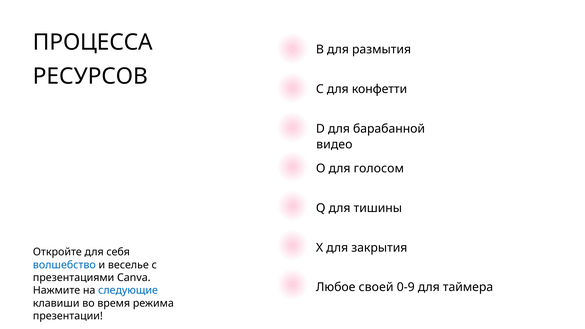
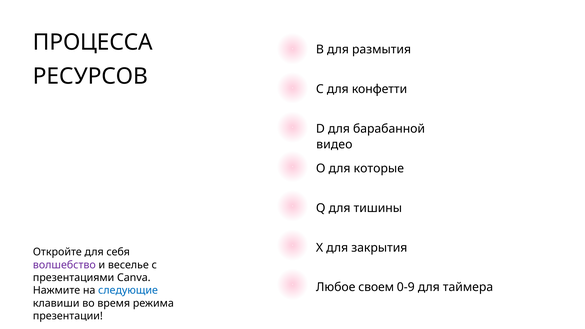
голосом: голосом -> которые
волшебство colour: blue -> purple
своей: своей -> своем
